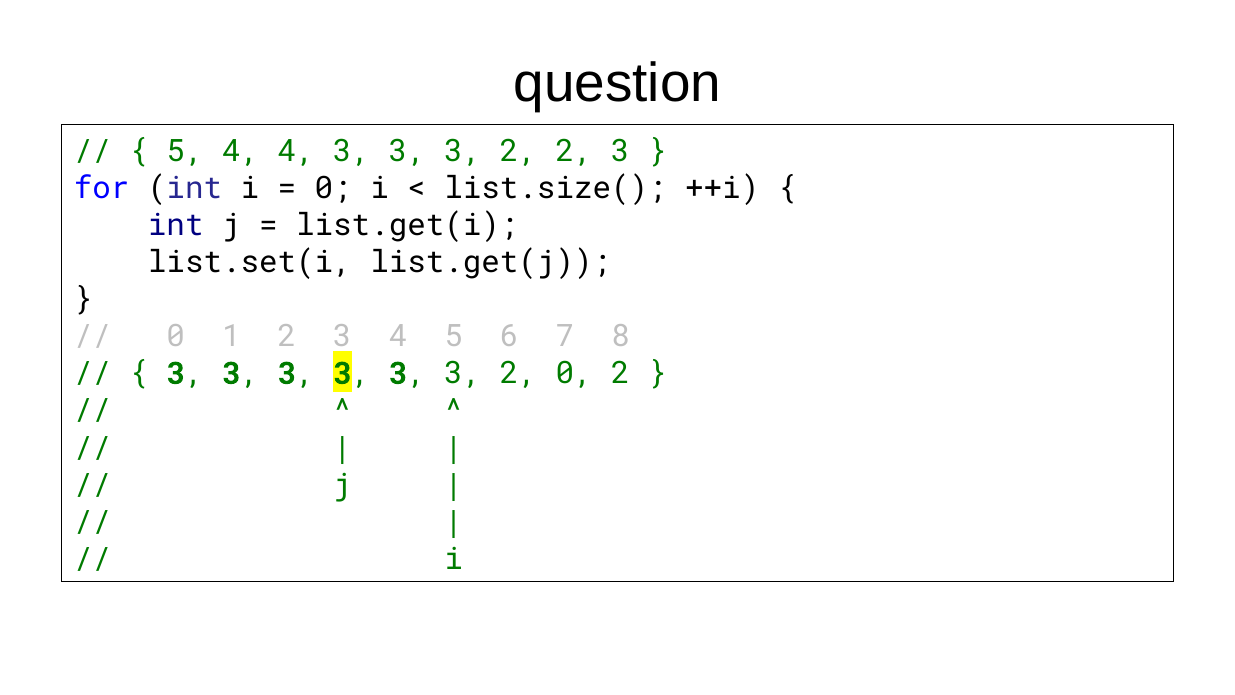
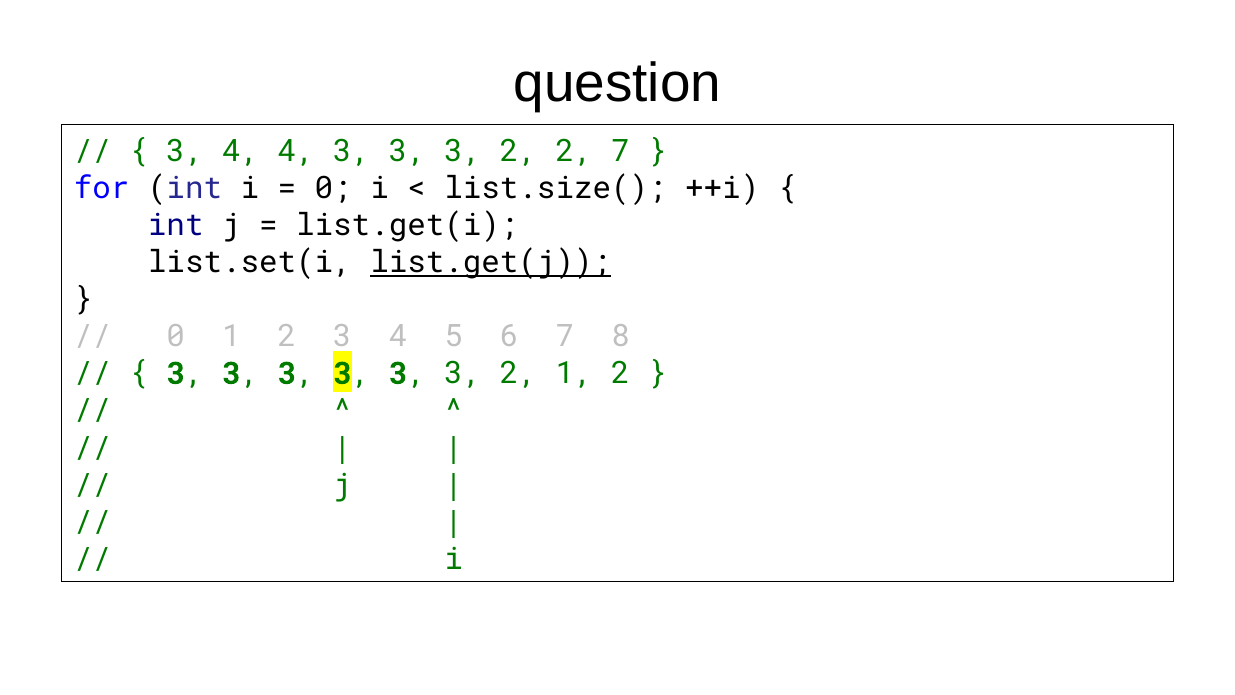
5 at (185, 151): 5 -> 3
2 2 3: 3 -> 7
list.get(j underline: none -> present
2 0: 0 -> 1
